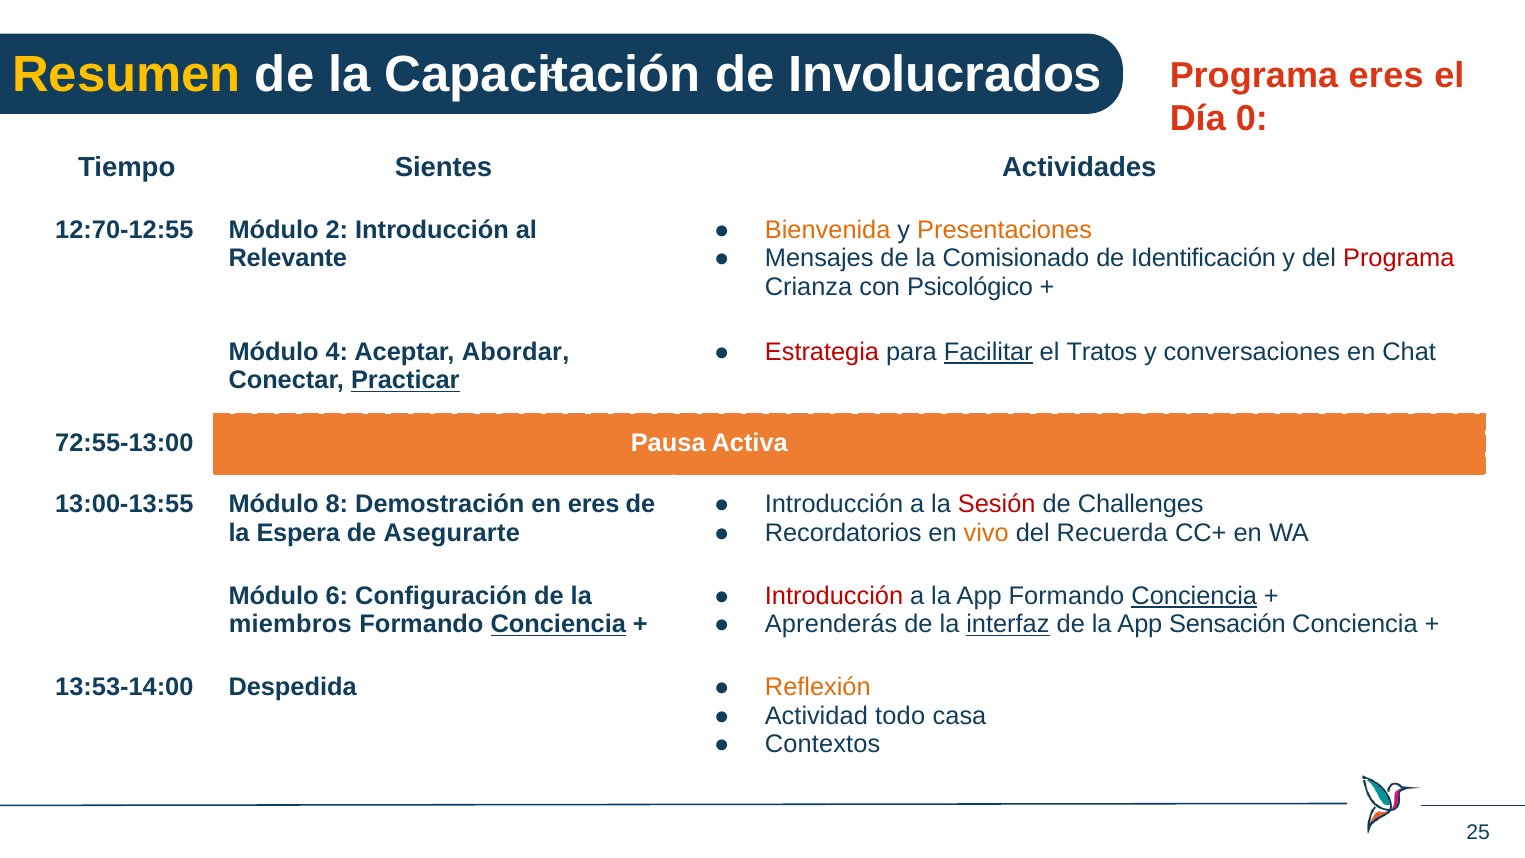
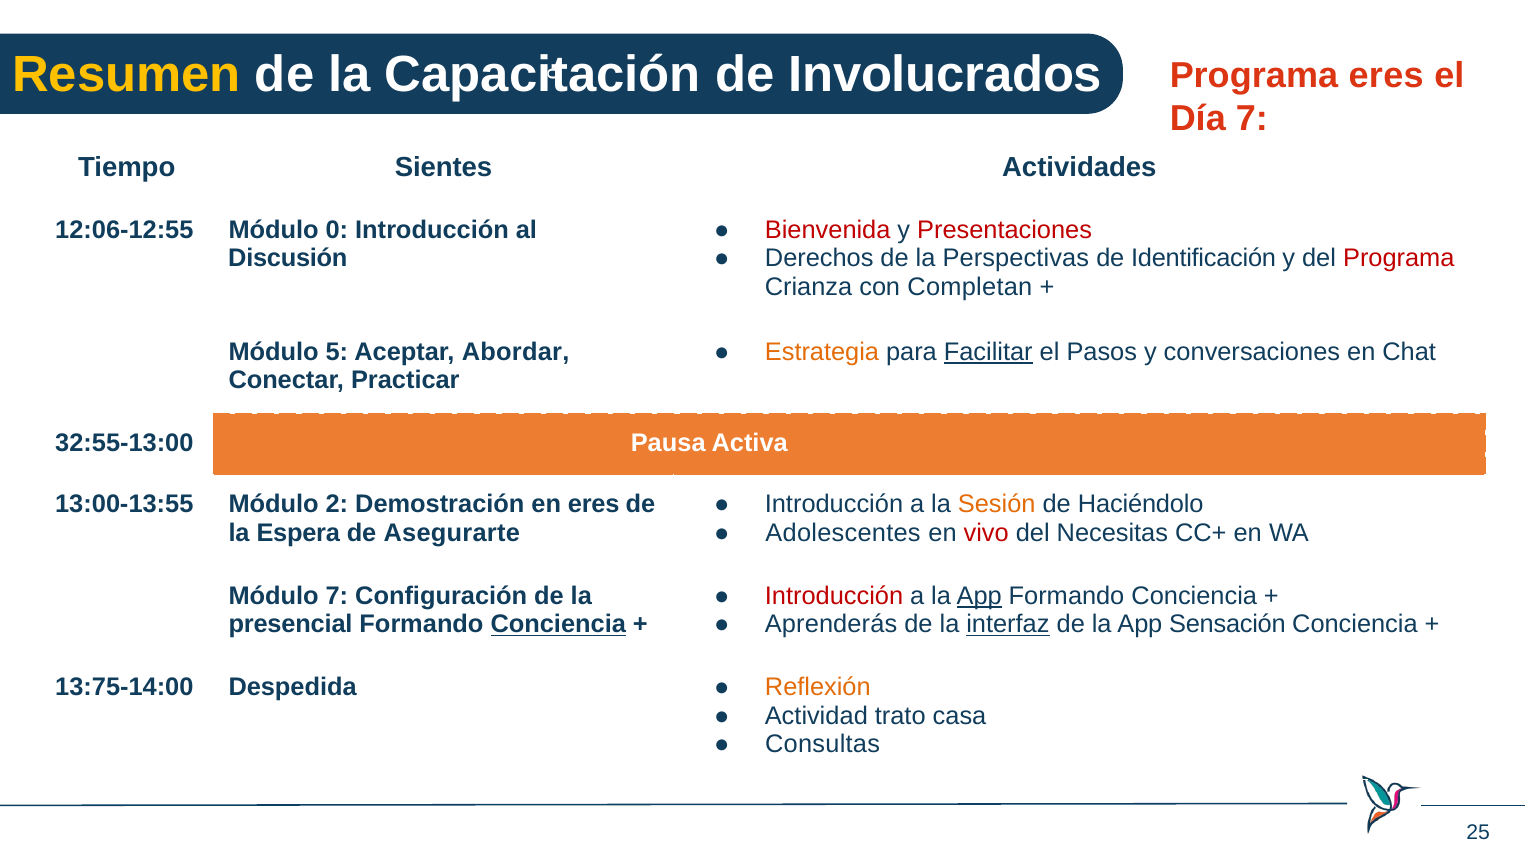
Día 0: 0 -> 7
Bienvenida colour: orange -> red
Presentaciones colour: orange -> red
12:70-12:55: 12:70-12:55 -> 12:06-12:55
2: 2 -> 0
Relevante: Relevante -> Discusión
Mensajes: Mensajes -> Derechos
Comisionado: Comisionado -> Perspectivas
Psicológico: Psicológico -> Completan
Estrategia colour: red -> orange
Tratos: Tratos -> Pasos
4: 4 -> 5
Practicar underline: present -> none
72:55-13:00: 72:55-13:00 -> 32:55-13:00
8: 8 -> 2
Sesión colour: red -> orange
Challenges: Challenges -> Haciéndolo
Recordatorios: Recordatorios -> Adolescentes
vivo colour: orange -> red
Recuerda: Recuerda -> Necesitas
App at (979, 596) underline: none -> present
Conciencia at (1194, 596) underline: present -> none
Módulo 6: 6 -> 7
miembros: miembros -> presencial
13:53-14:00: 13:53-14:00 -> 13:75-14:00
todo: todo -> trato
Contextos: Contextos -> Consultas
